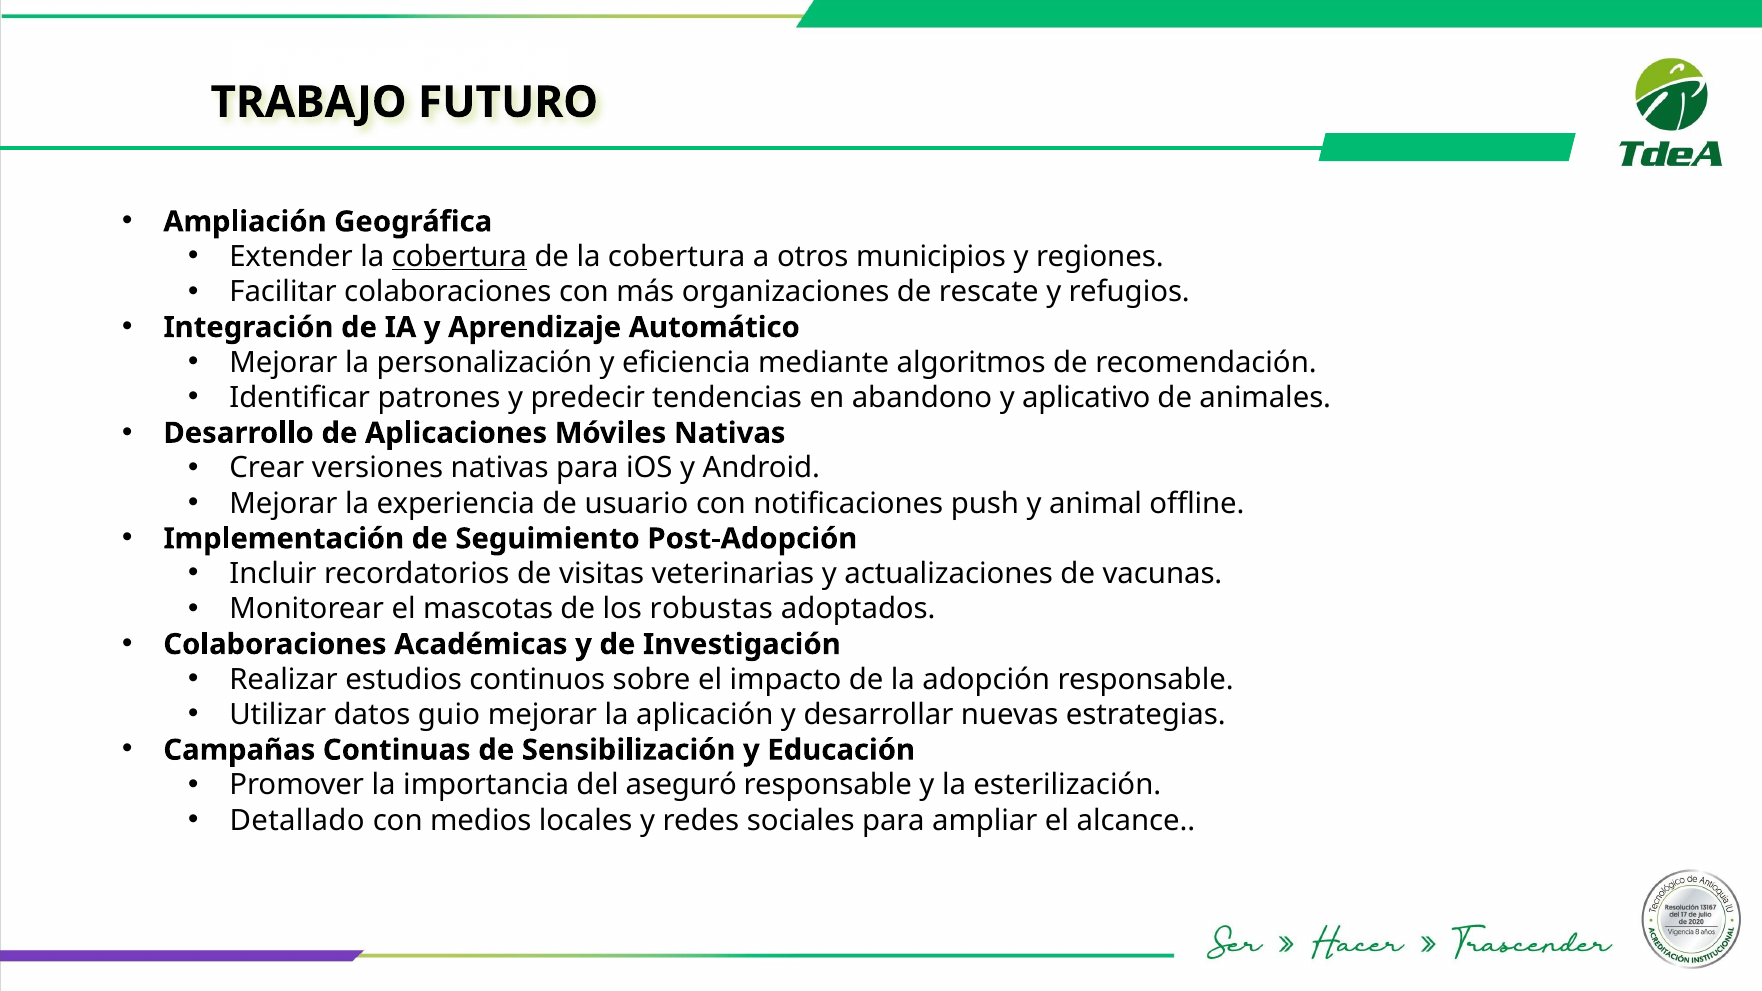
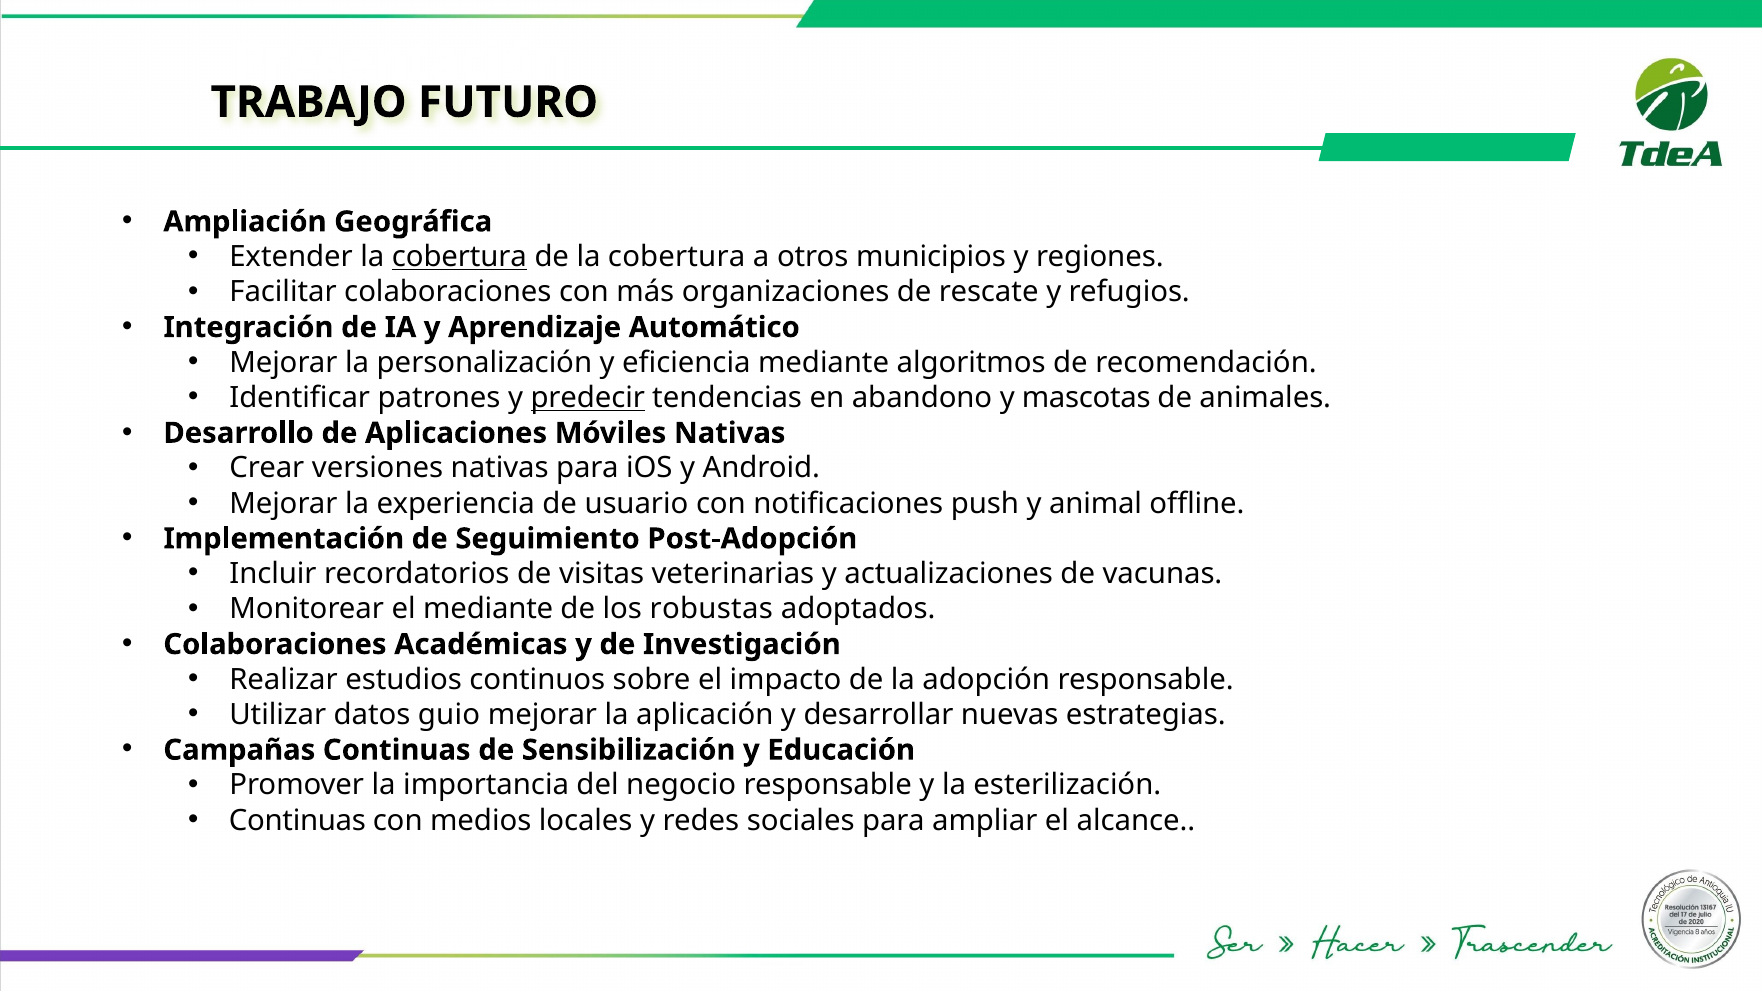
predecir underline: none -> present
aplicativo: aplicativo -> mascotas
el mascotas: mascotas -> mediante
aseguró: aseguró -> negocio
Detallado at (297, 821): Detallado -> Continuas
